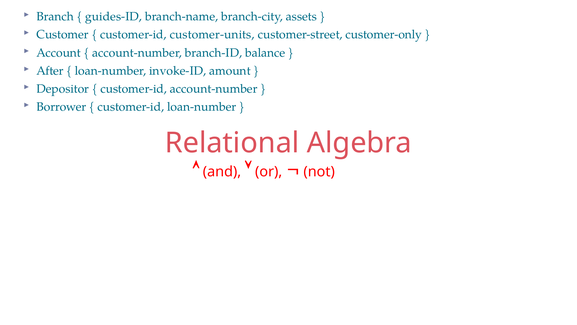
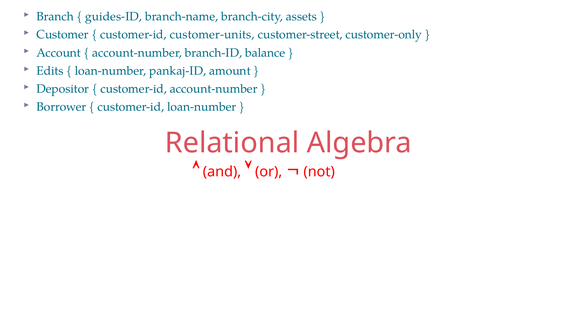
After: After -> Edits
invoke-ID: invoke-ID -> pankaj-ID
